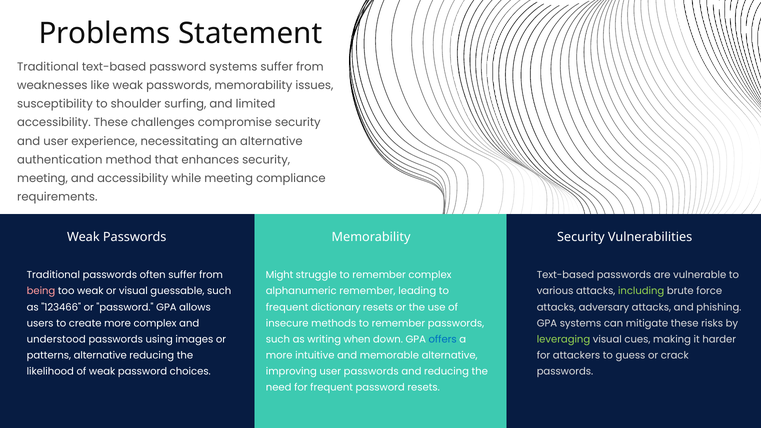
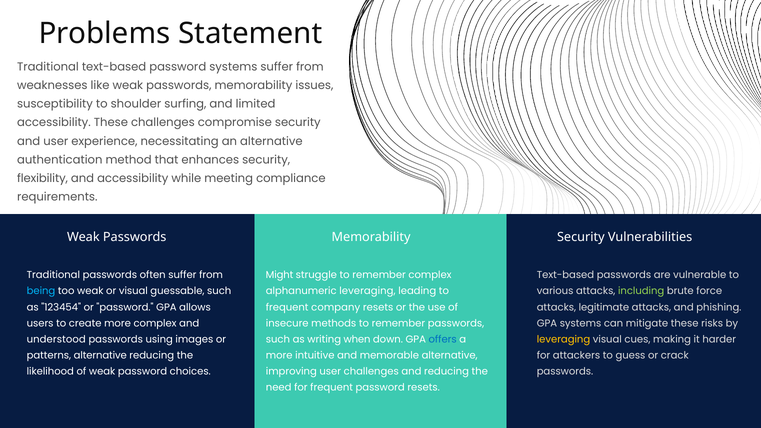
meeting at (42, 178): meeting -> flexibility
being colour: pink -> light blue
alphanumeric remember: remember -> leveraging
123466: 123466 -> 123454
dictionary: dictionary -> company
adversary: adversary -> legitimate
leveraging at (563, 339) colour: light green -> yellow
user passwords: passwords -> challenges
